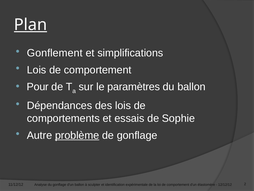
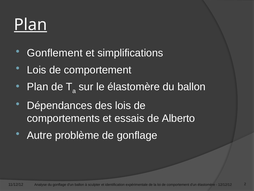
Pour at (38, 87): Pour -> Plan
le paramètres: paramètres -> élastomère
Sophie: Sophie -> Alberto
problème underline: present -> none
